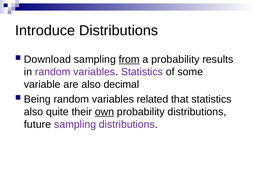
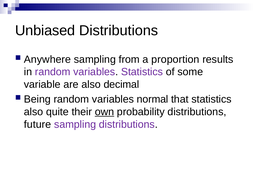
Introduce: Introduce -> Unbiased
Download: Download -> Anywhere
from underline: present -> none
a probability: probability -> proportion
related: related -> normal
